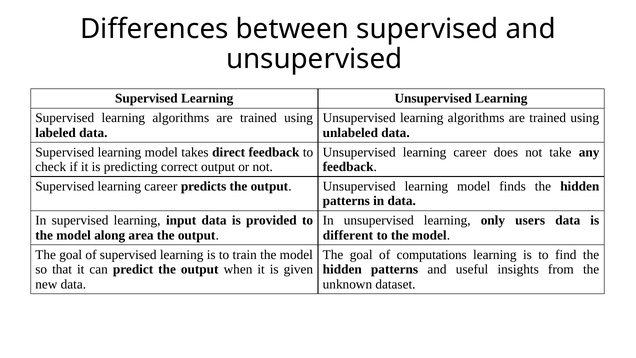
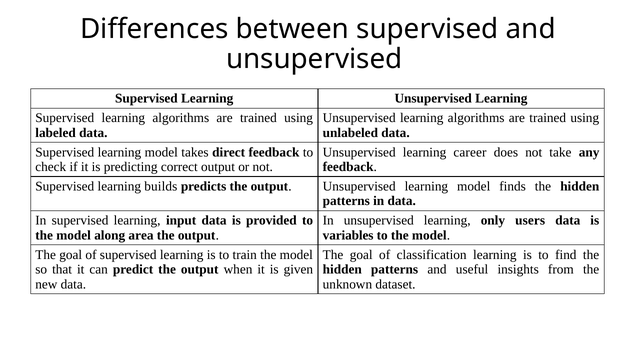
Supervised learning career: career -> builds
different: different -> variables
computations: computations -> classification
